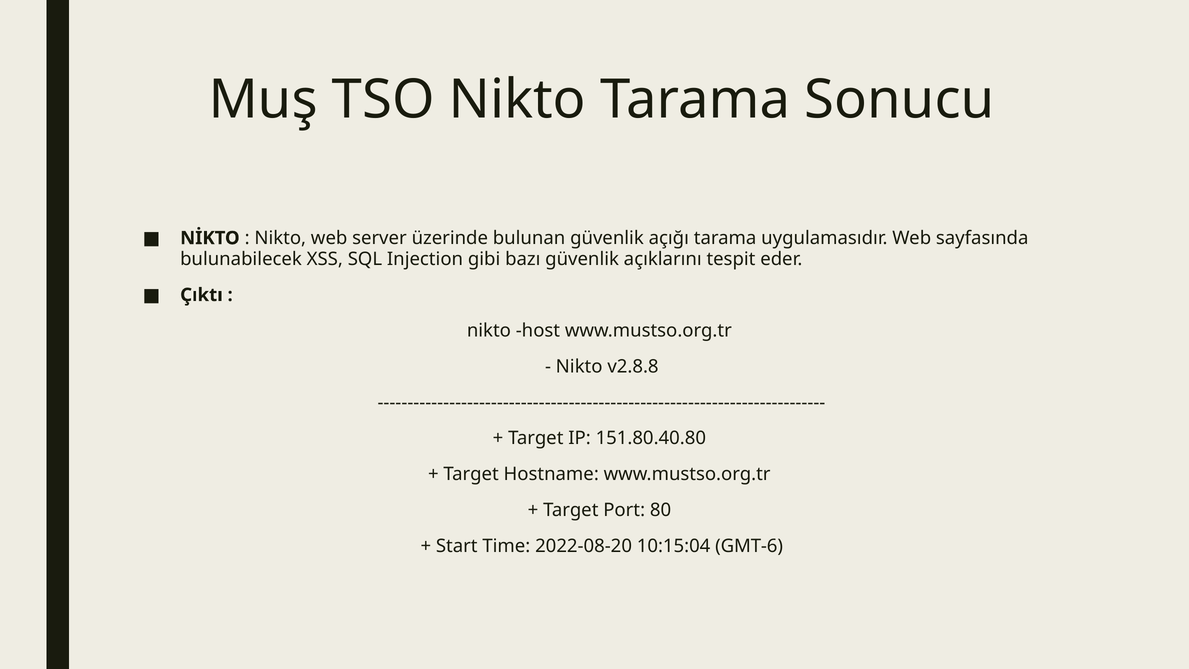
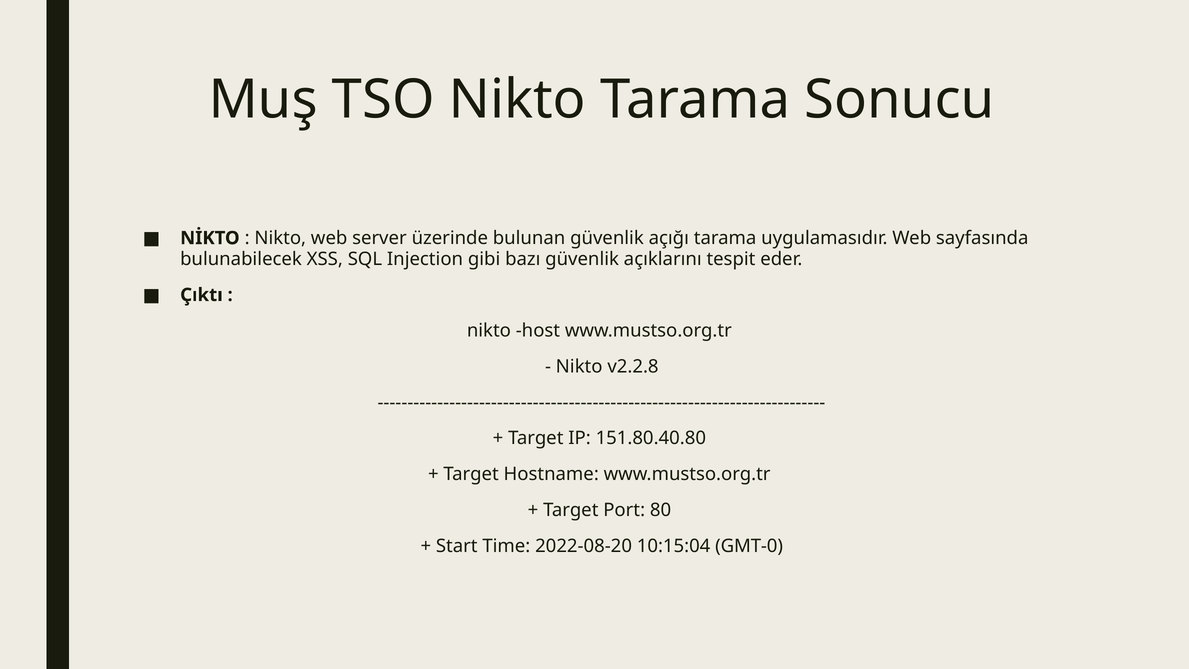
v2.8.8: v2.8.8 -> v2.2.8
GMT-6: GMT-6 -> GMT-0
